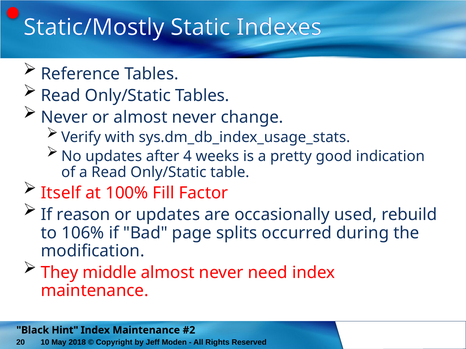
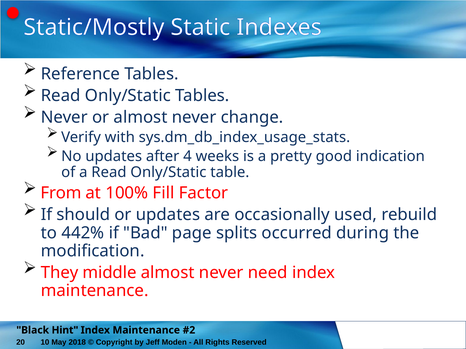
Itself: Itself -> From
reason: reason -> should
106%: 106% -> 442%
